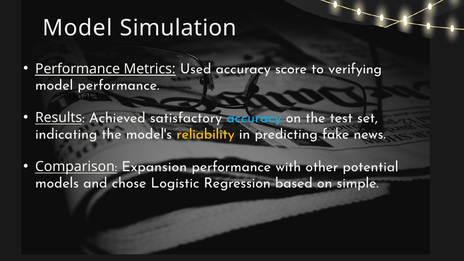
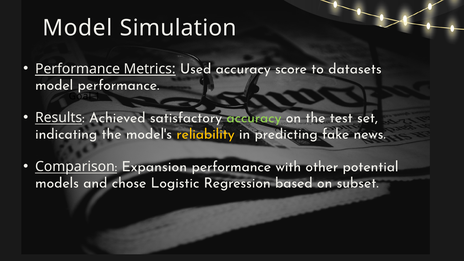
verifying: verifying -> datasets
accuracy at (254, 118) colour: light blue -> light green
simple: simple -> subset
